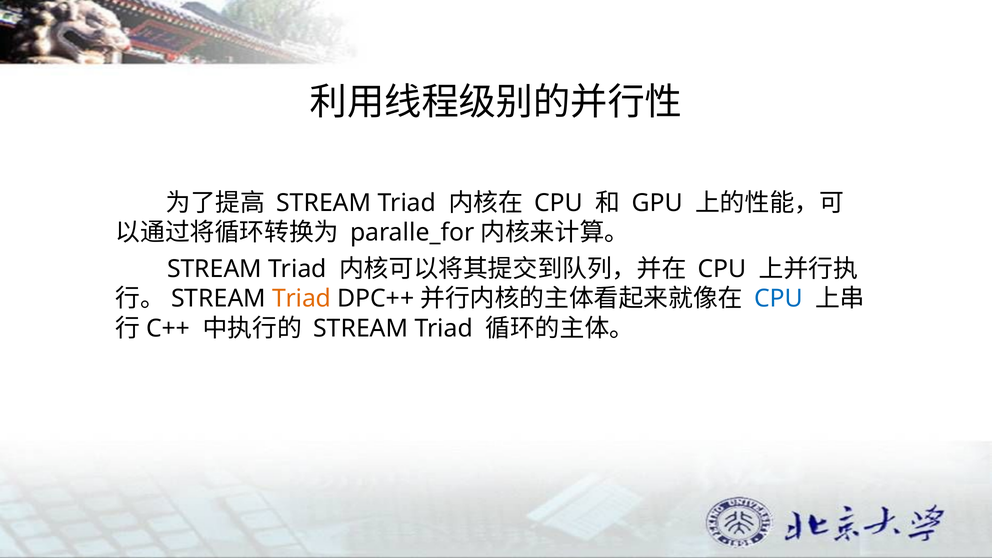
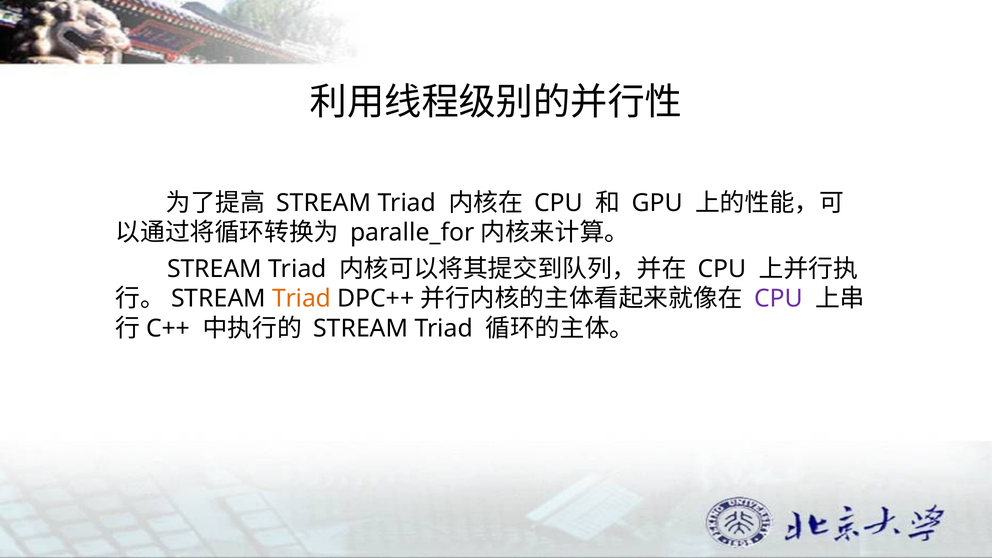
CPU at (778, 299) colour: blue -> purple
